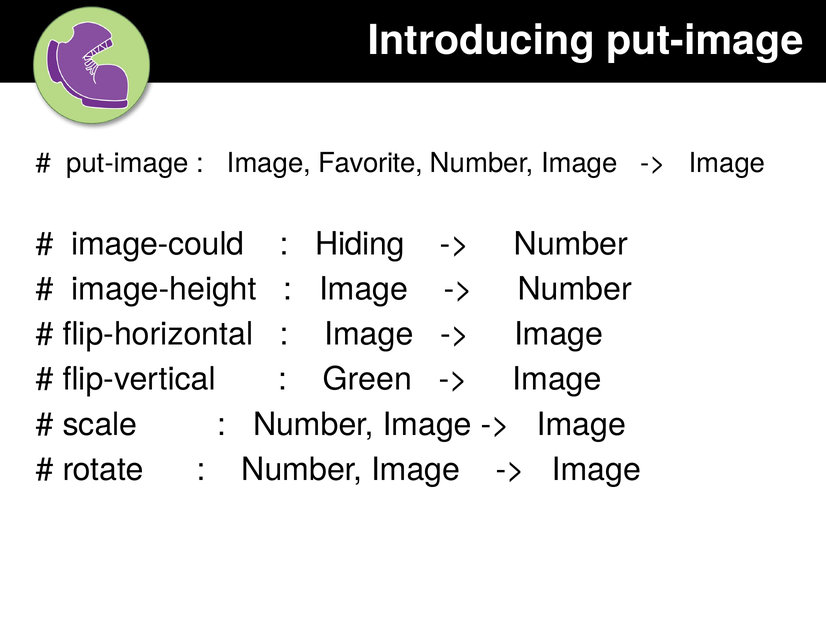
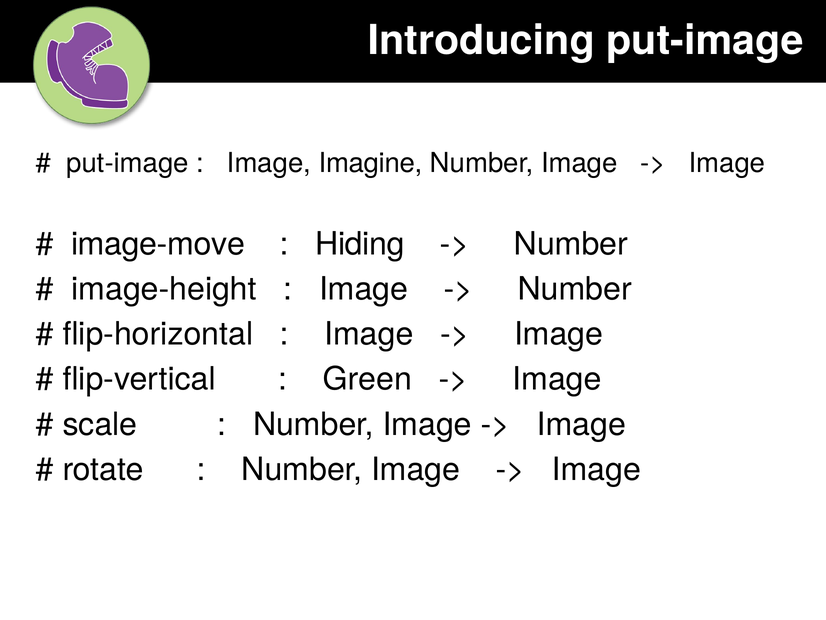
Favorite: Favorite -> Imagine
image-could: image-could -> image-move
